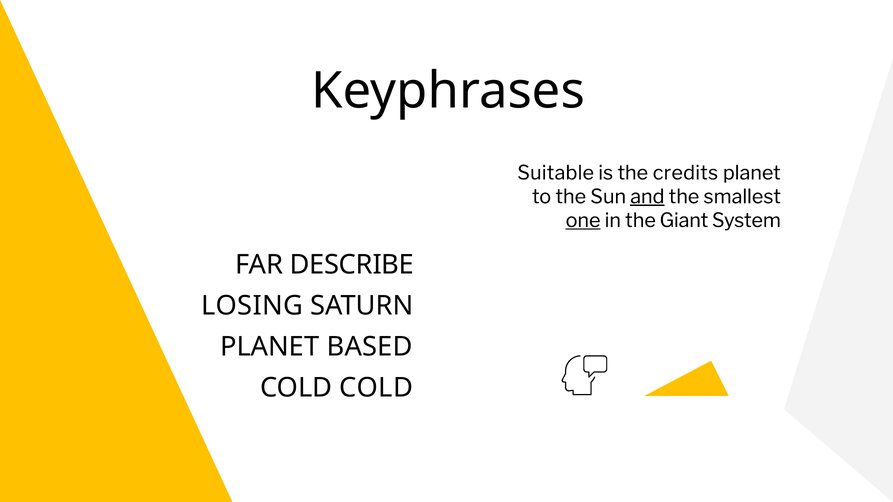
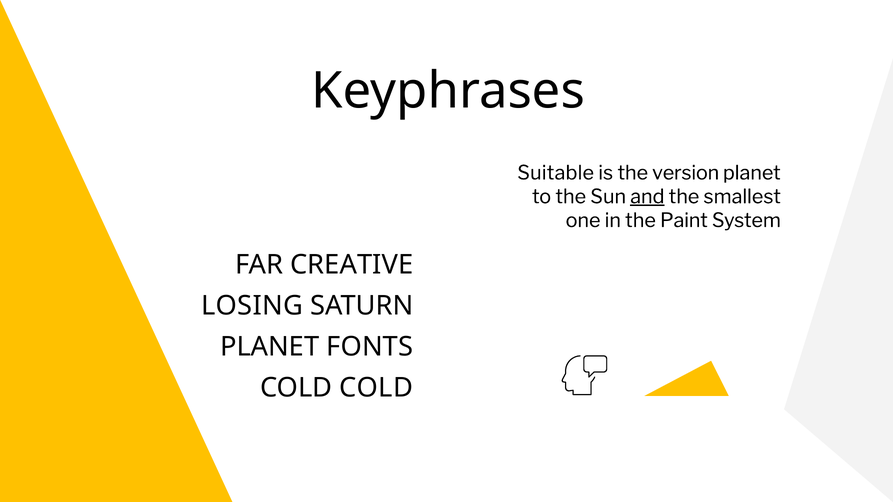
credits: credits -> version
one underline: present -> none
Giant: Giant -> Paint
DESCRIBE: DESCRIBE -> CREATIVE
BASED: BASED -> FONTS
